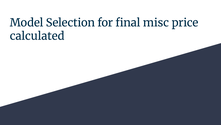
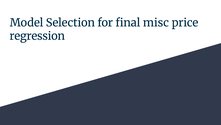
calculated: calculated -> regression
